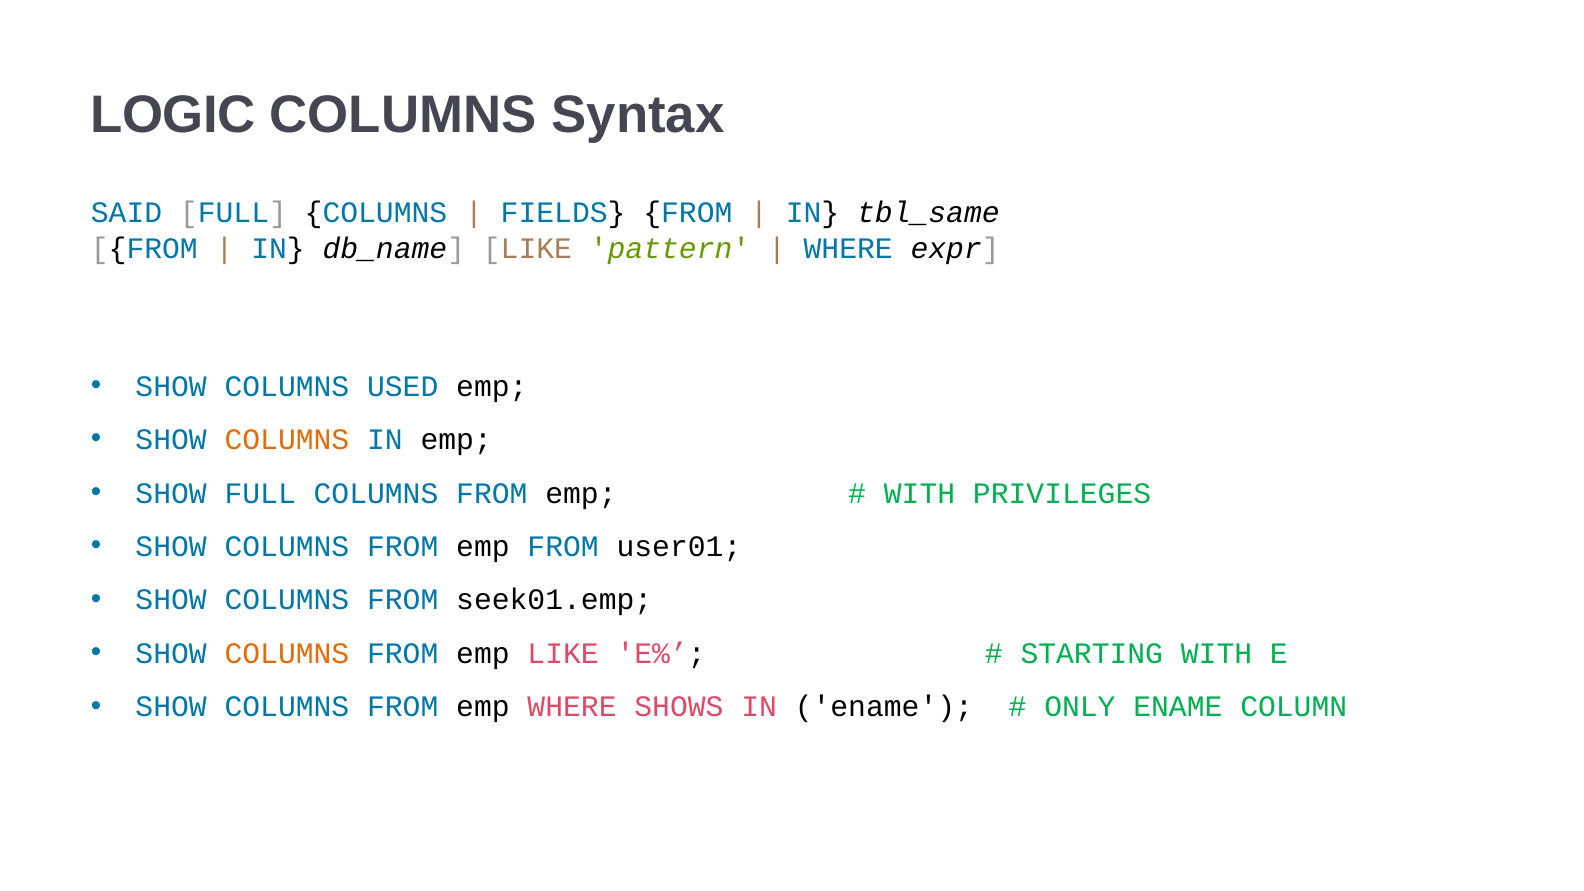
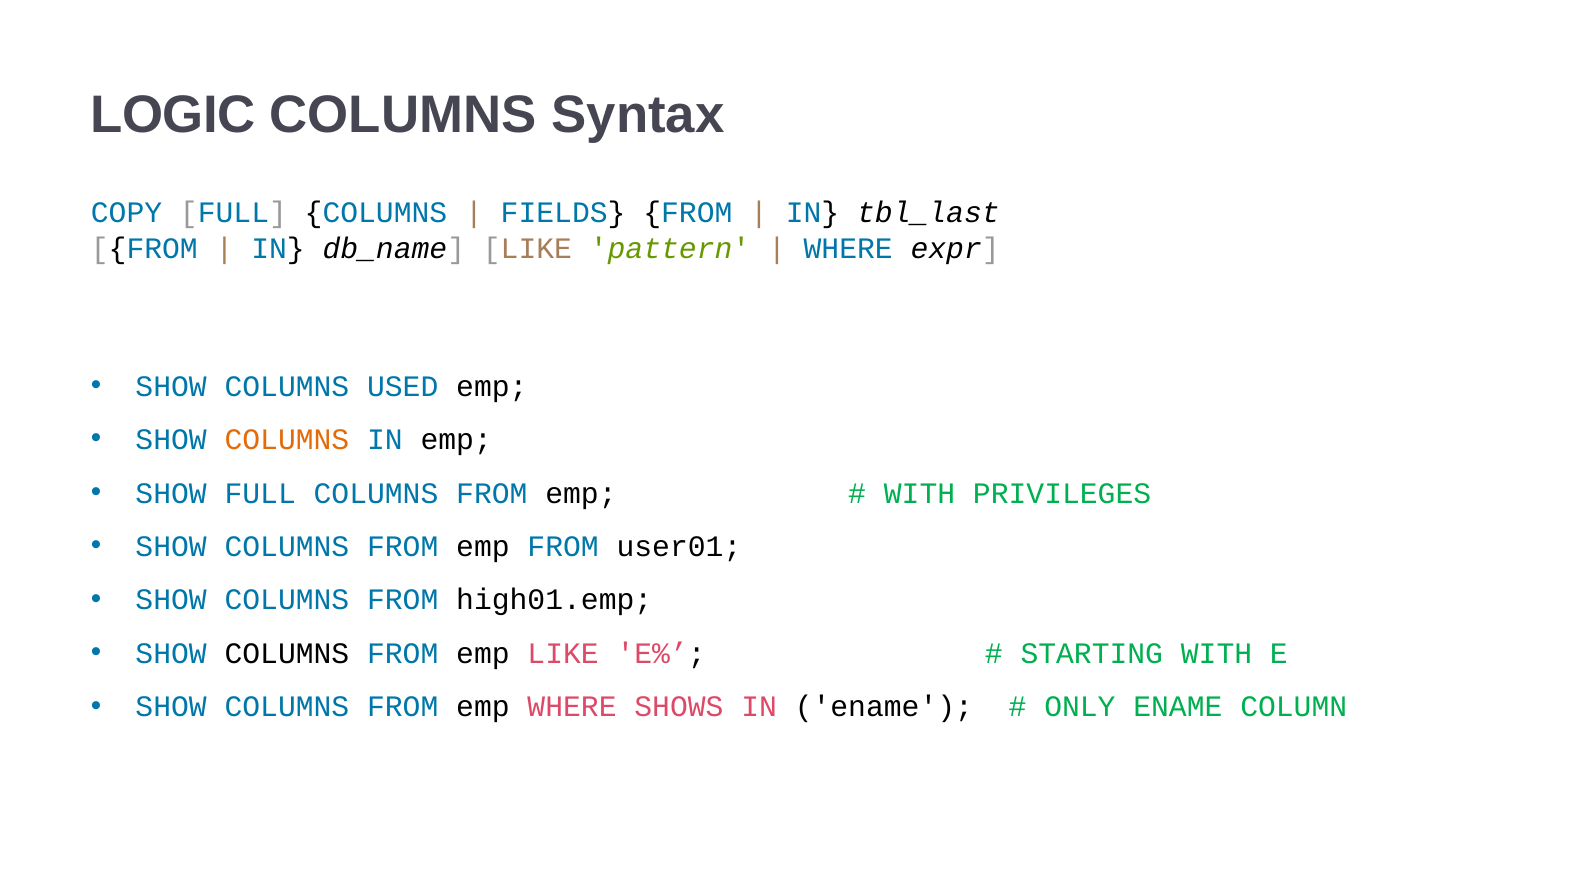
SAID: SAID -> COPY
tbl_same: tbl_same -> tbl_last
seek01.emp: seek01.emp -> high01.emp
COLUMNS at (287, 654) colour: orange -> black
